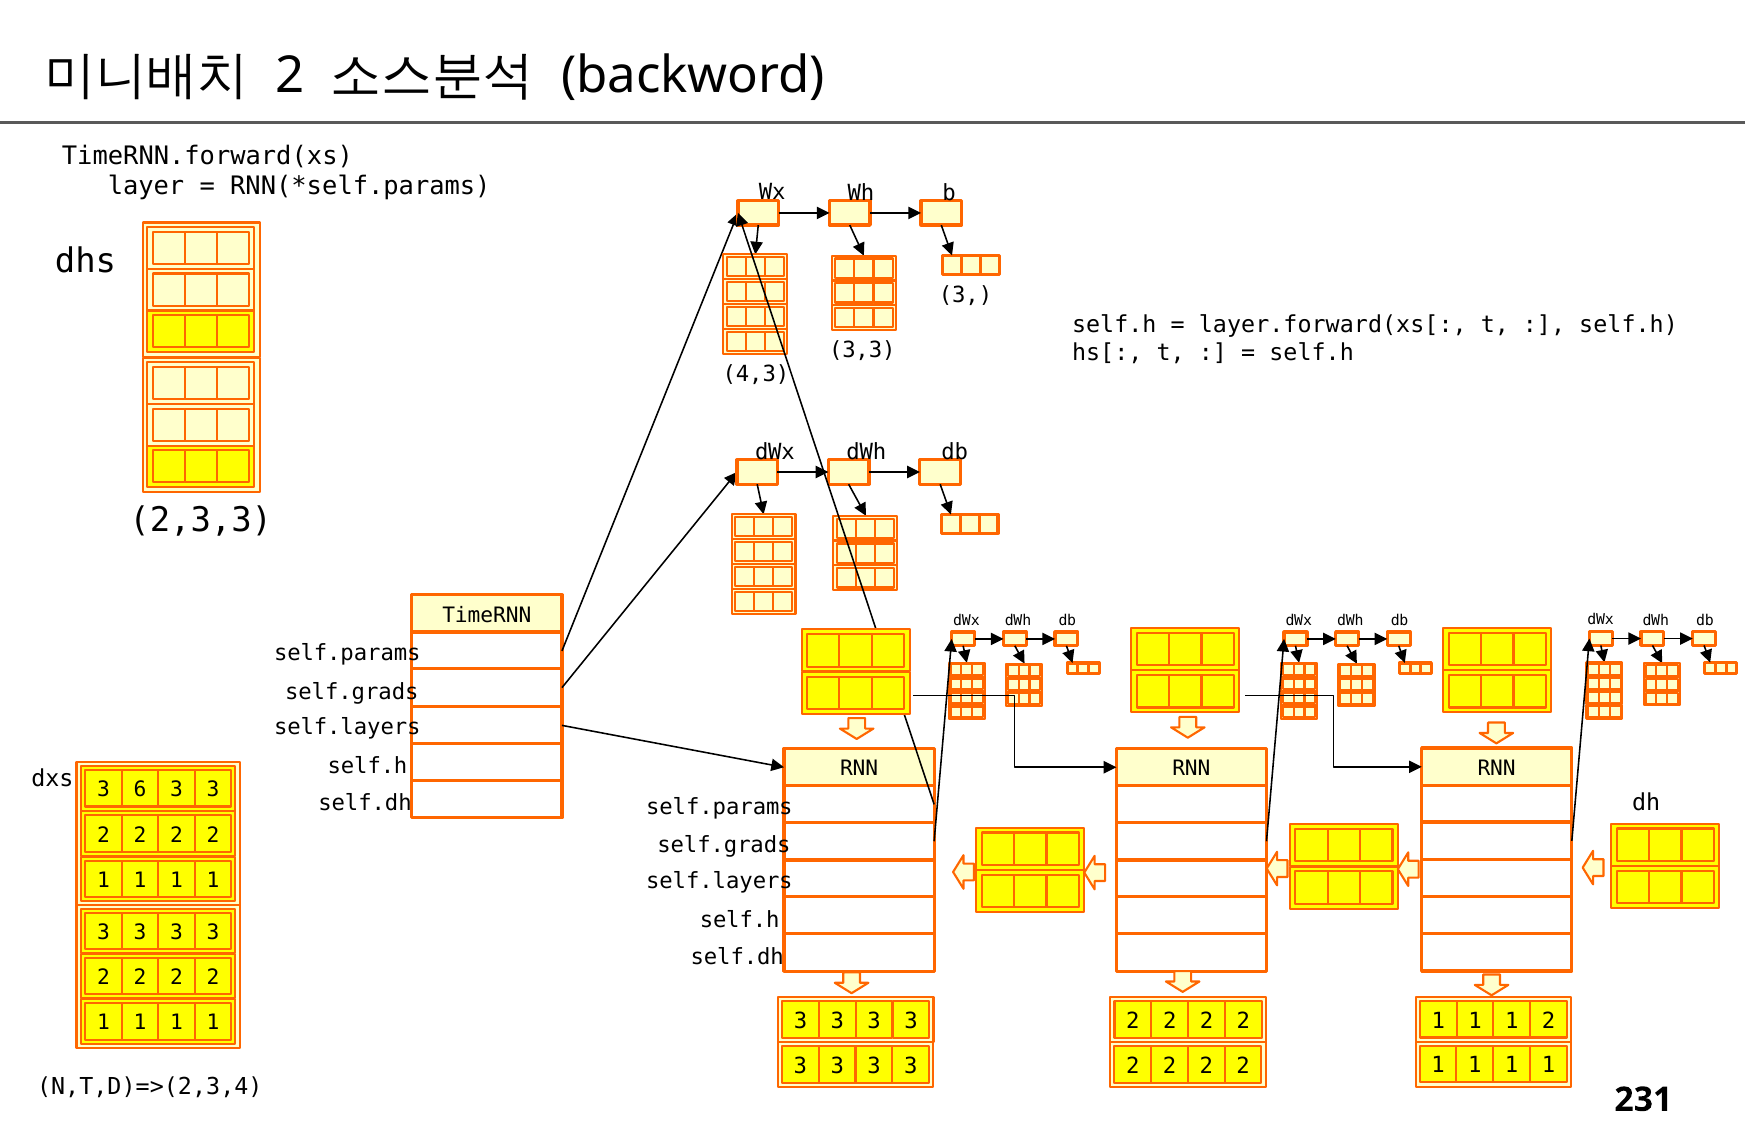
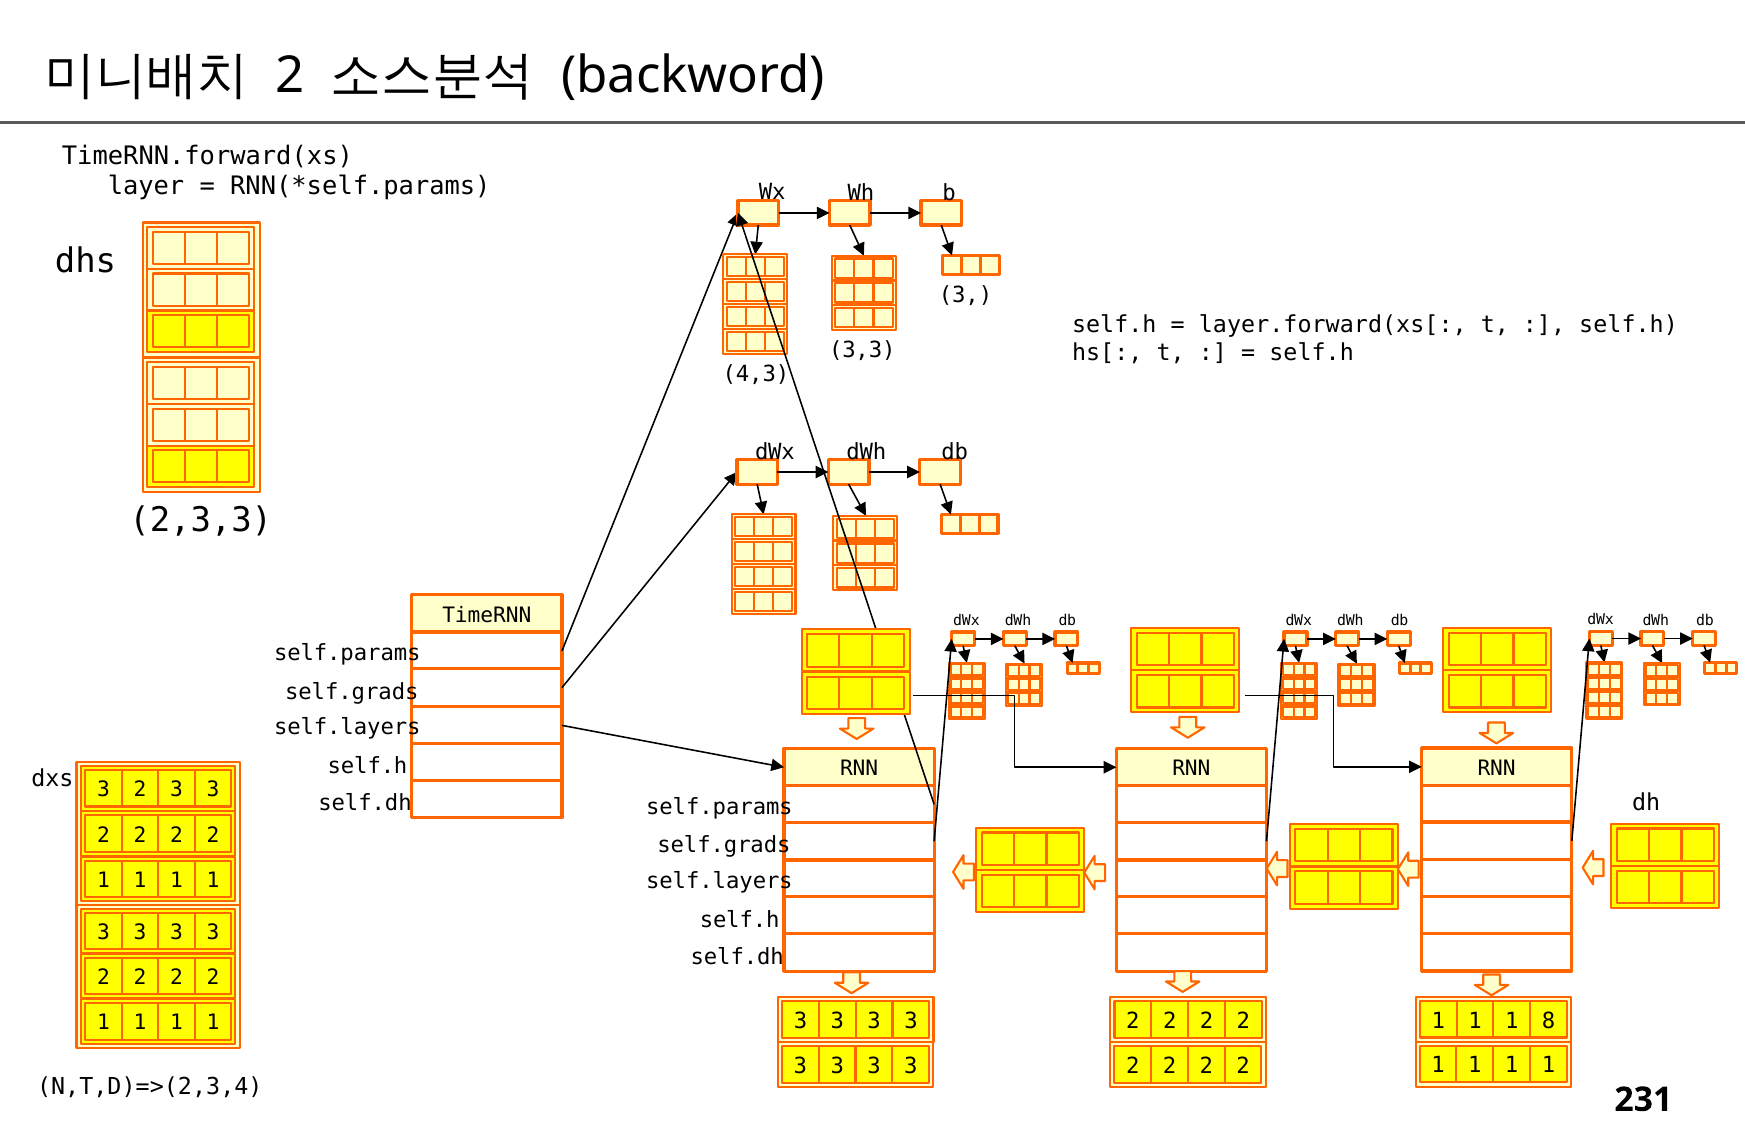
dxs 3 6: 6 -> 2
1 2: 2 -> 8
